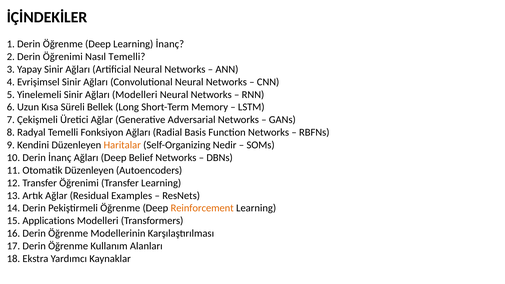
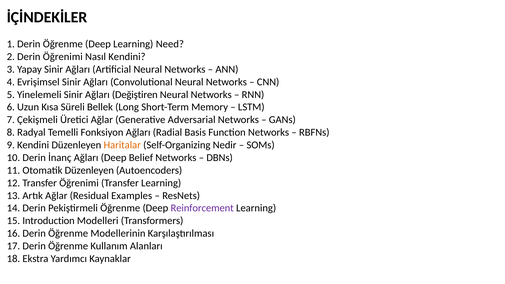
Learning İnanç: İnanç -> Need
Nasıl Temelli: Temelli -> Kendini
Ağları Modelleri: Modelleri -> Değiştiren
Reinforcement colour: orange -> purple
Applications: Applications -> Introduction
